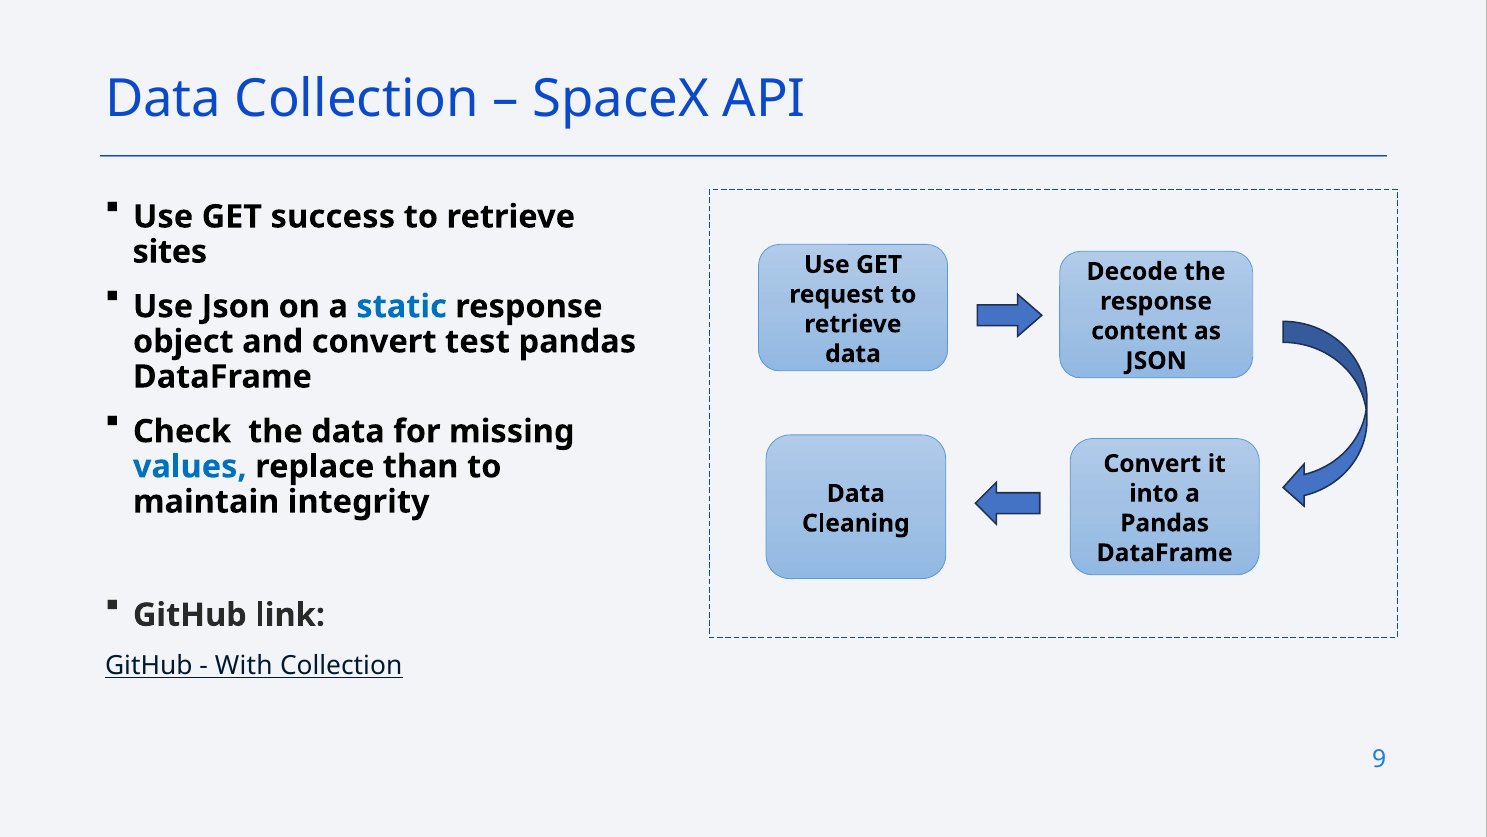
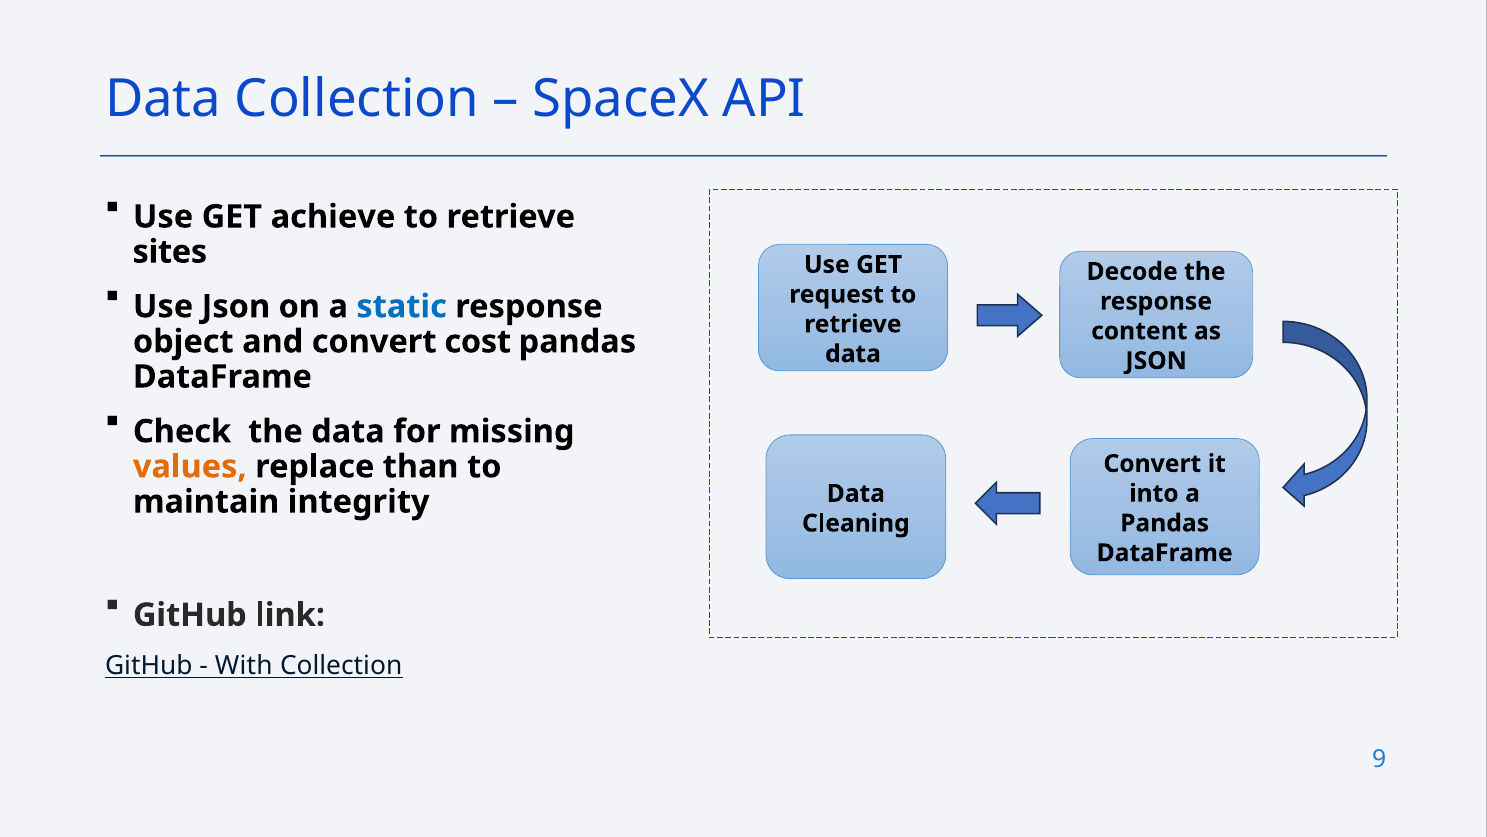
success: success -> achieve
test: test -> cost
values colour: blue -> orange
